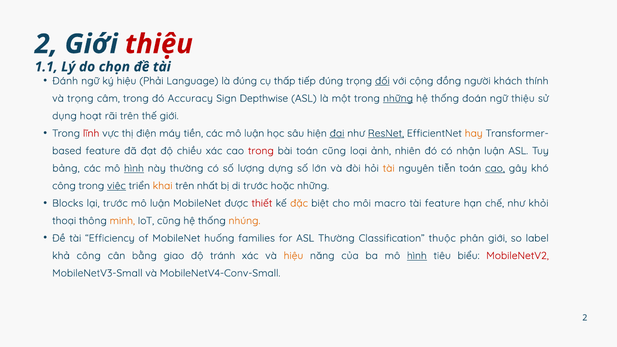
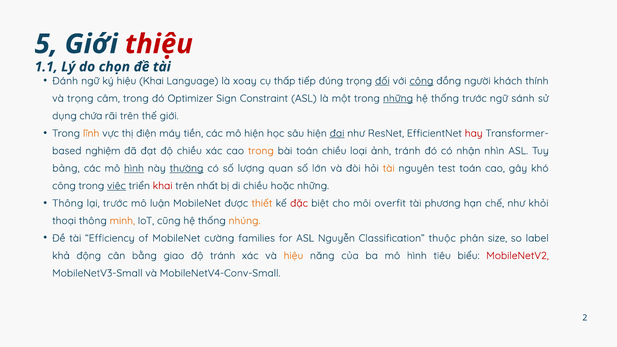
2 at (46, 44): 2 -> 5
hiệu Phải: Phải -> Khai
là đúng: đúng -> xoay
cộng underline: none -> present
Accuracy: Accuracy -> Optimizer
Depthwise: Depthwise -> Constraint
thống đoán: đoán -> trước
ngữ thiệu: thiệu -> sánh
hoạt: hoạt -> chứa
lĩnh colour: red -> orange
các mô luận: luận -> hiện
ResNet underline: present -> none
hay colour: orange -> red
feature at (103, 151): feature -> nghiệm
trong at (261, 151) colour: red -> orange
toán cũng: cũng -> chiều
ảnh nhiên: nhiên -> tránh
nhận luận: luận -> nhìn
thường at (187, 168) underline: none -> present
dựng: dựng -> quan
tiễn: tiễn -> test
cao at (495, 168) underline: present -> none
khai at (163, 186) colour: orange -> red
di trước: trước -> chiều
Blocks at (68, 203): Blocks -> Thông
thiết colour: red -> orange
đặc colour: orange -> red
macro: macro -> overfit
tài feature: feature -> phương
huống: huống -> cường
ASL Thường: Thường -> Nguyễn
phân giới: giới -> size
khả công: công -> động
hình at (417, 256) underline: present -> none
